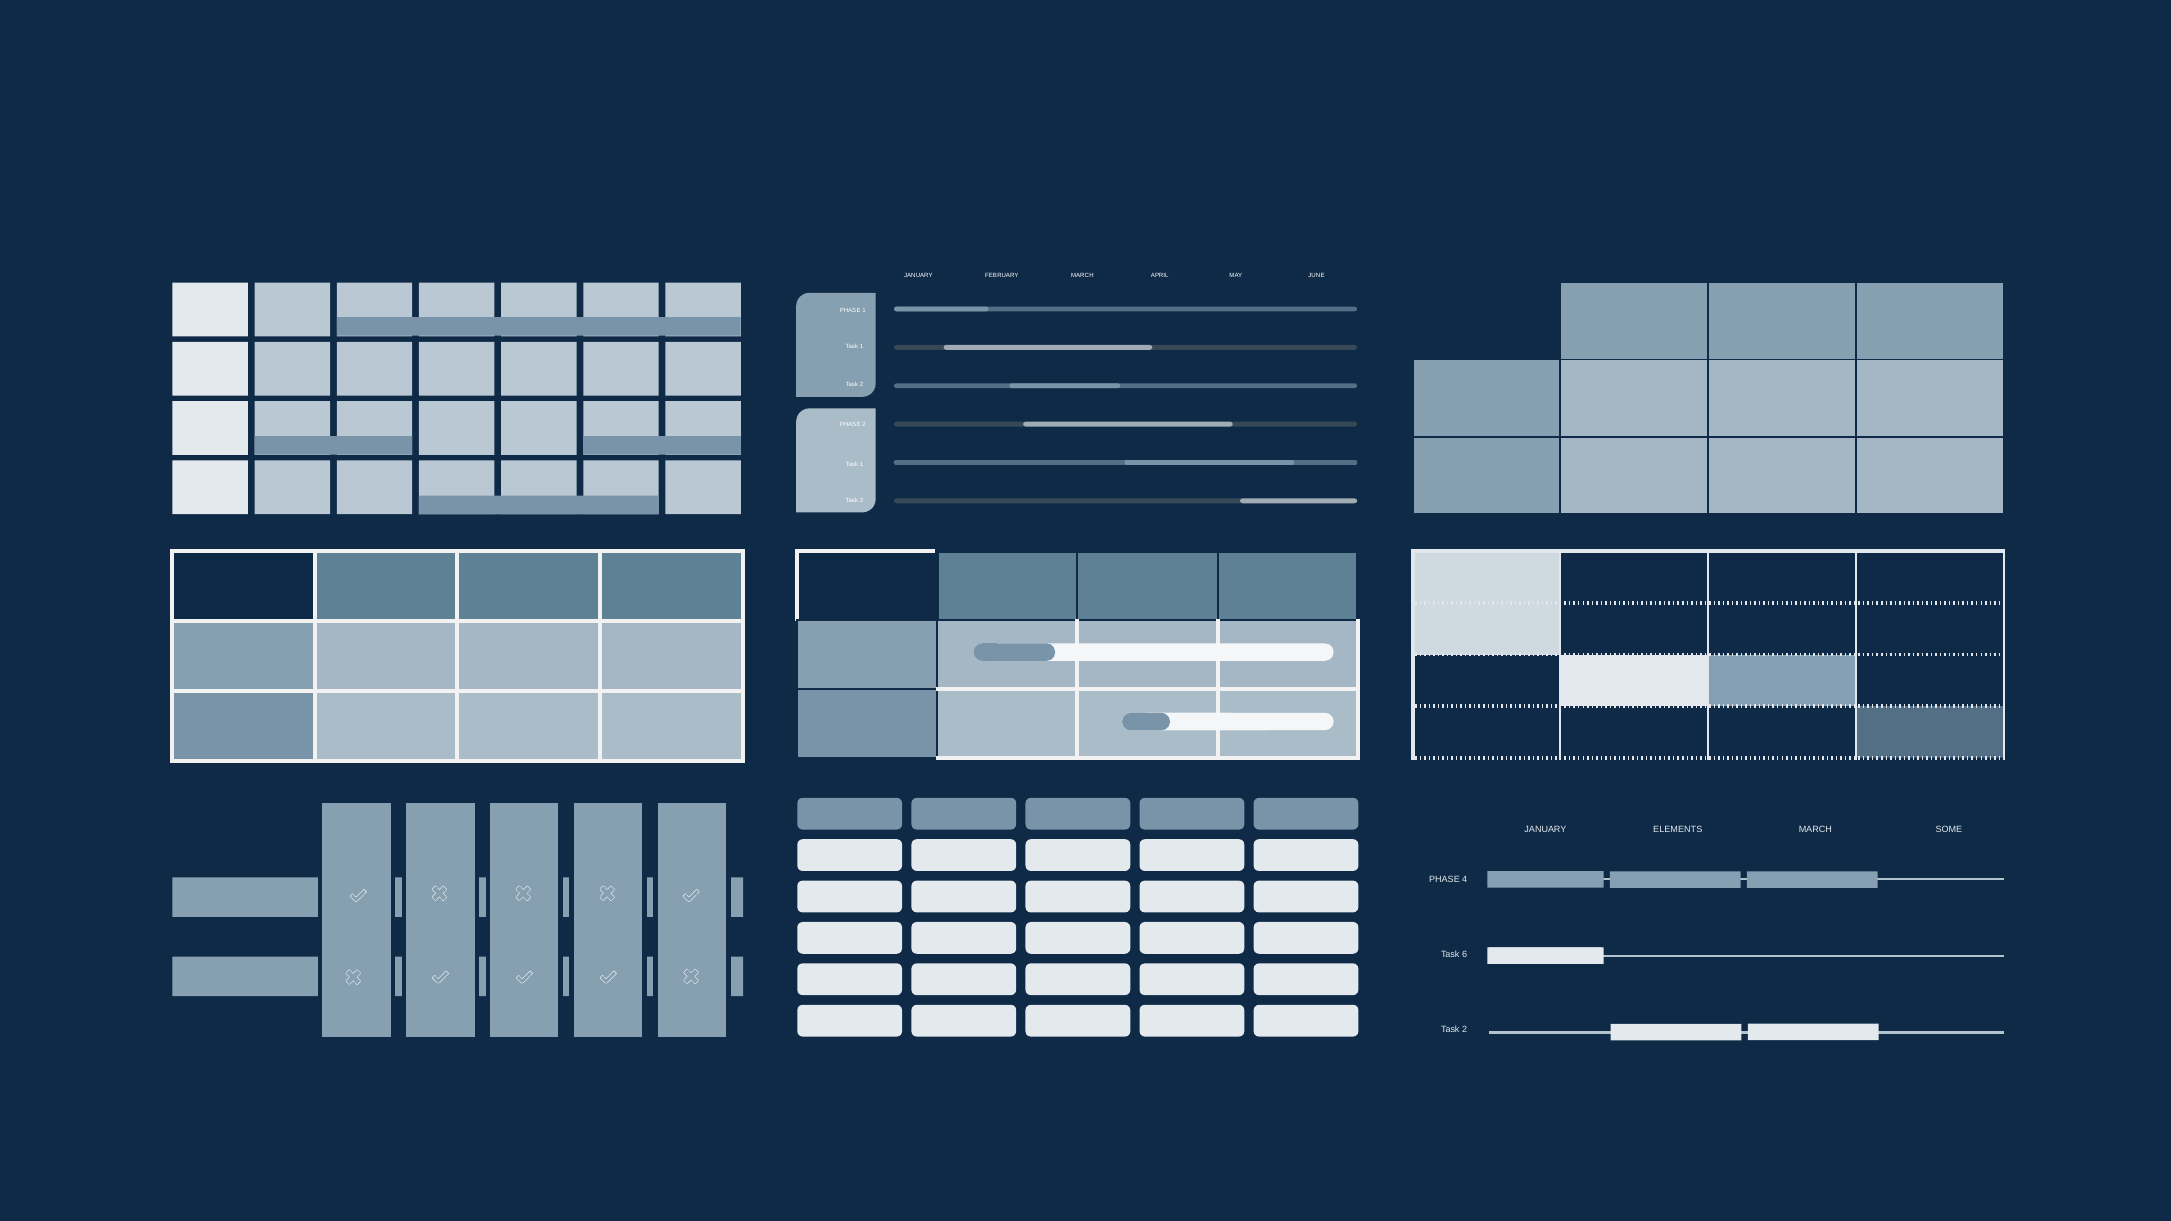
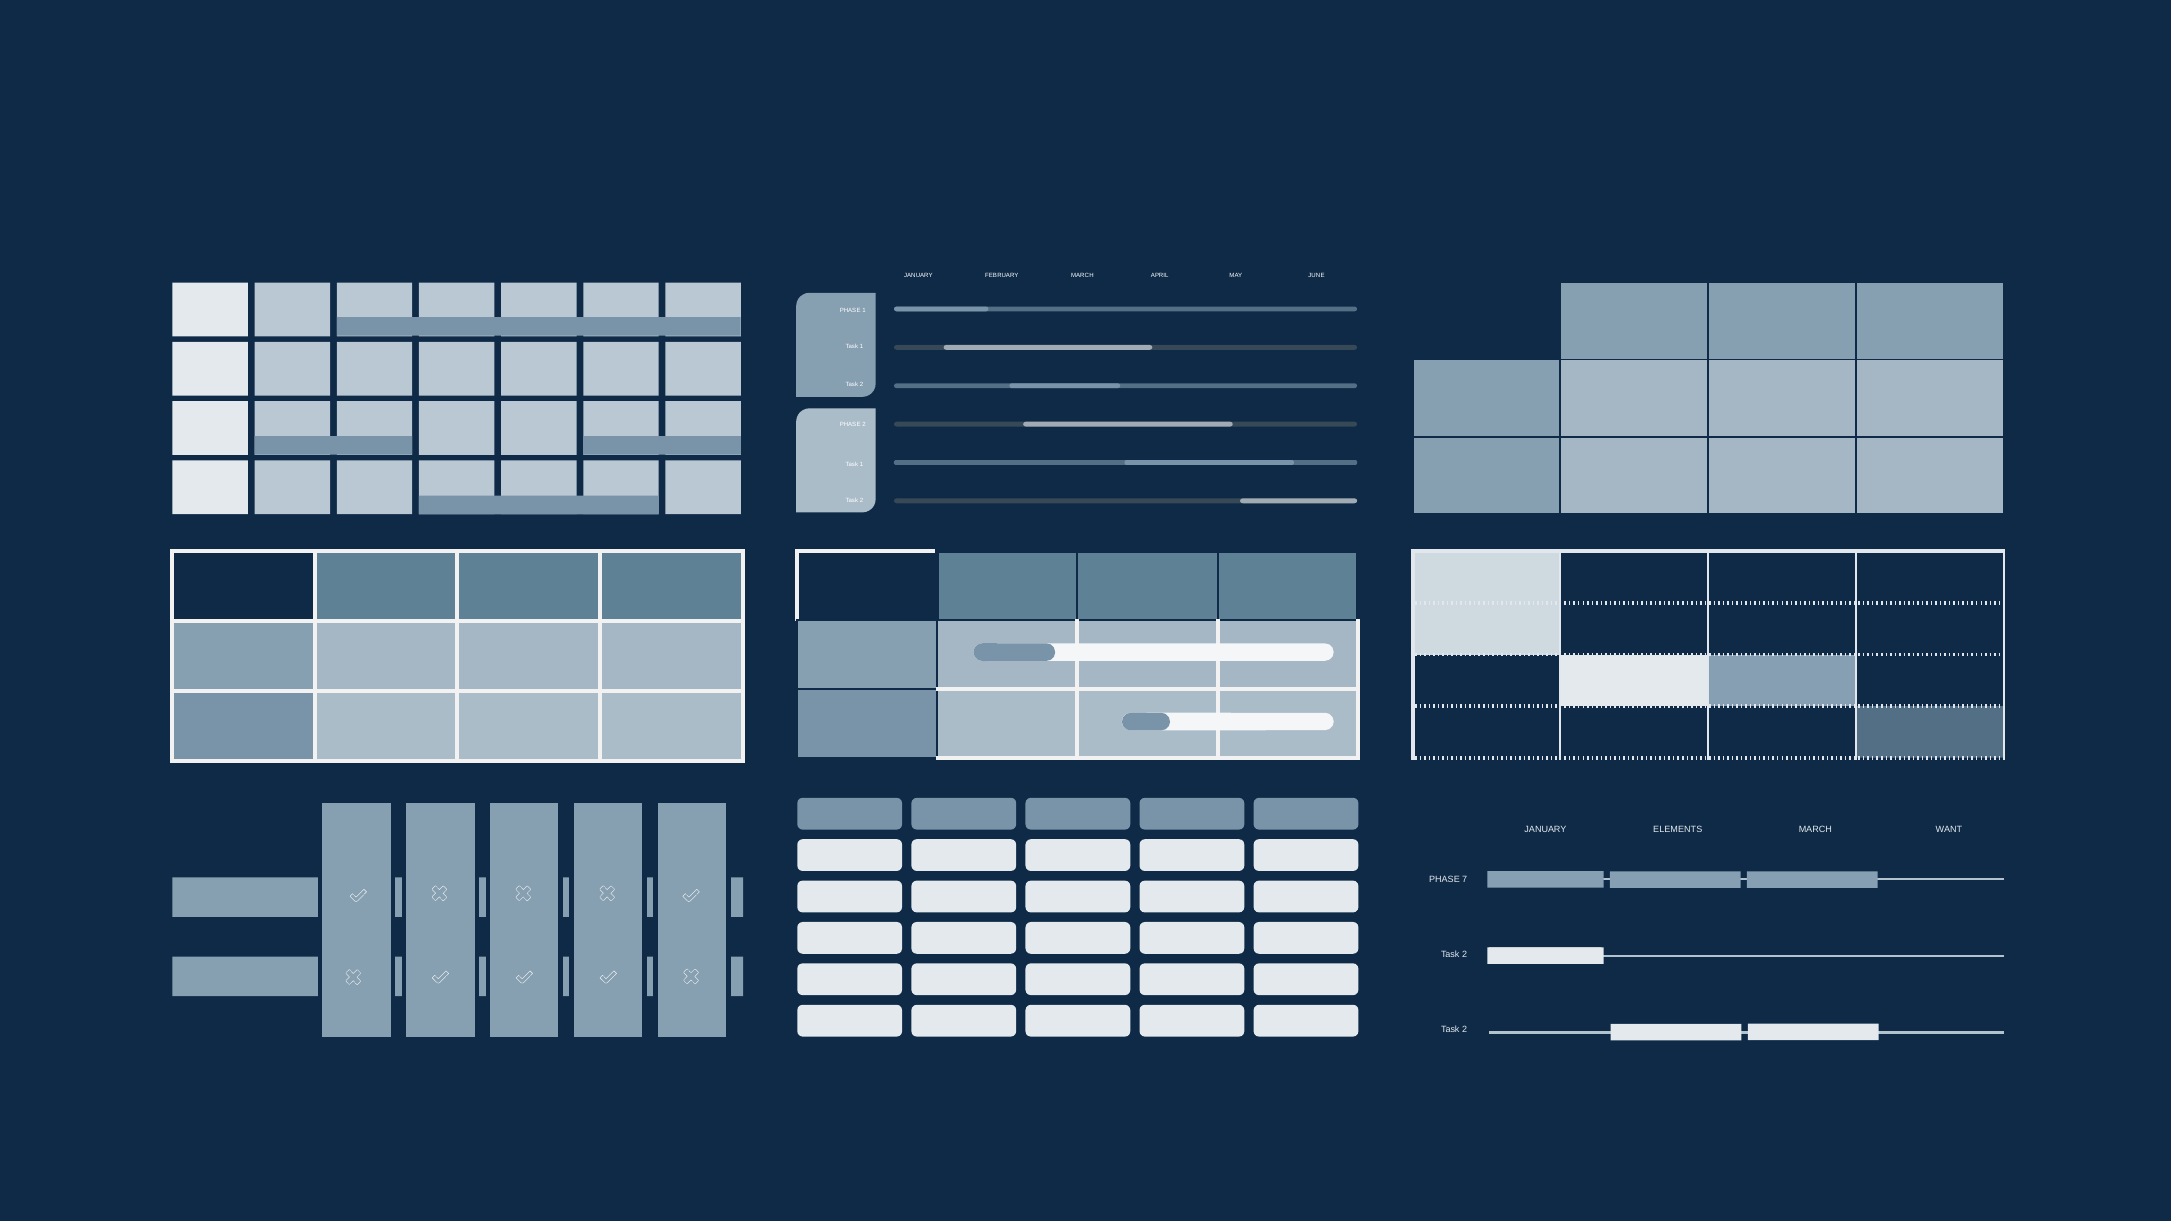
SOME: SOME -> WANT
4: 4 -> 7
6 at (1465, 955): 6 -> 2
